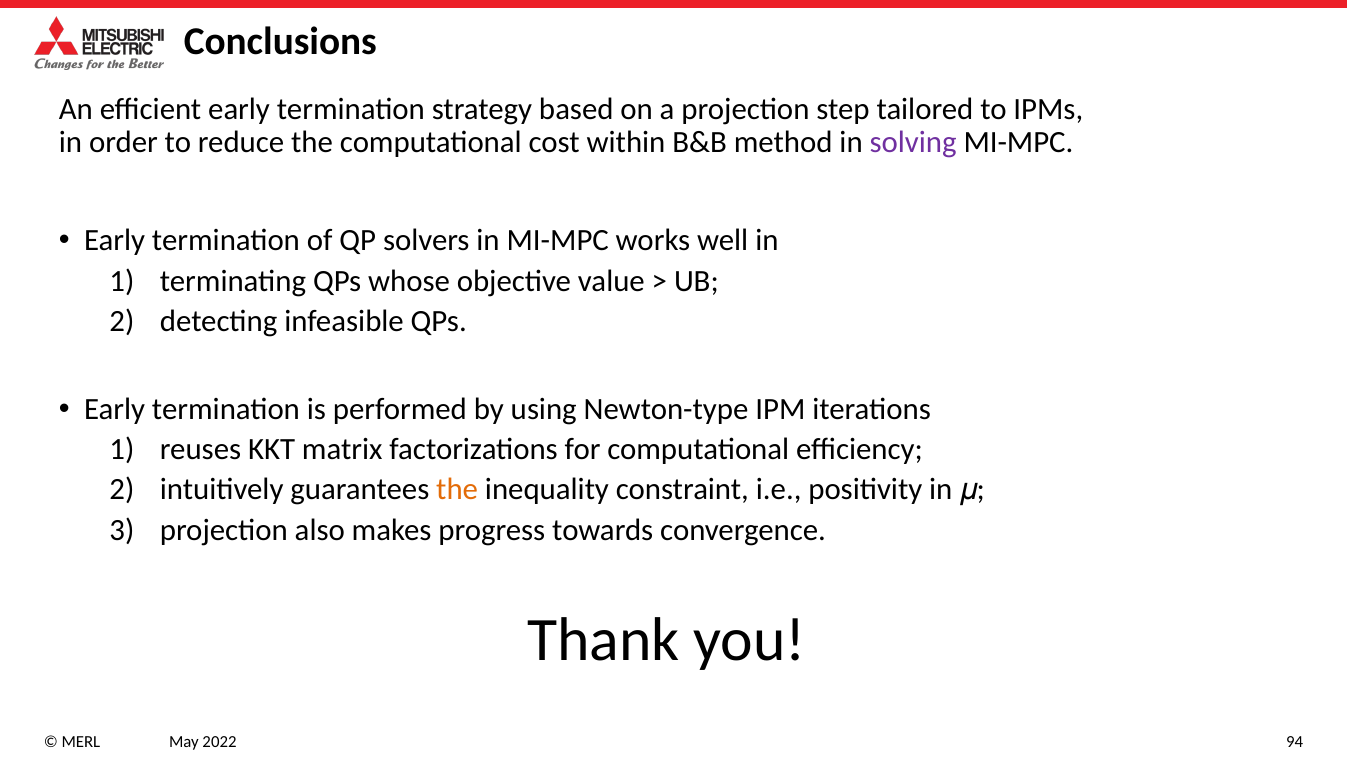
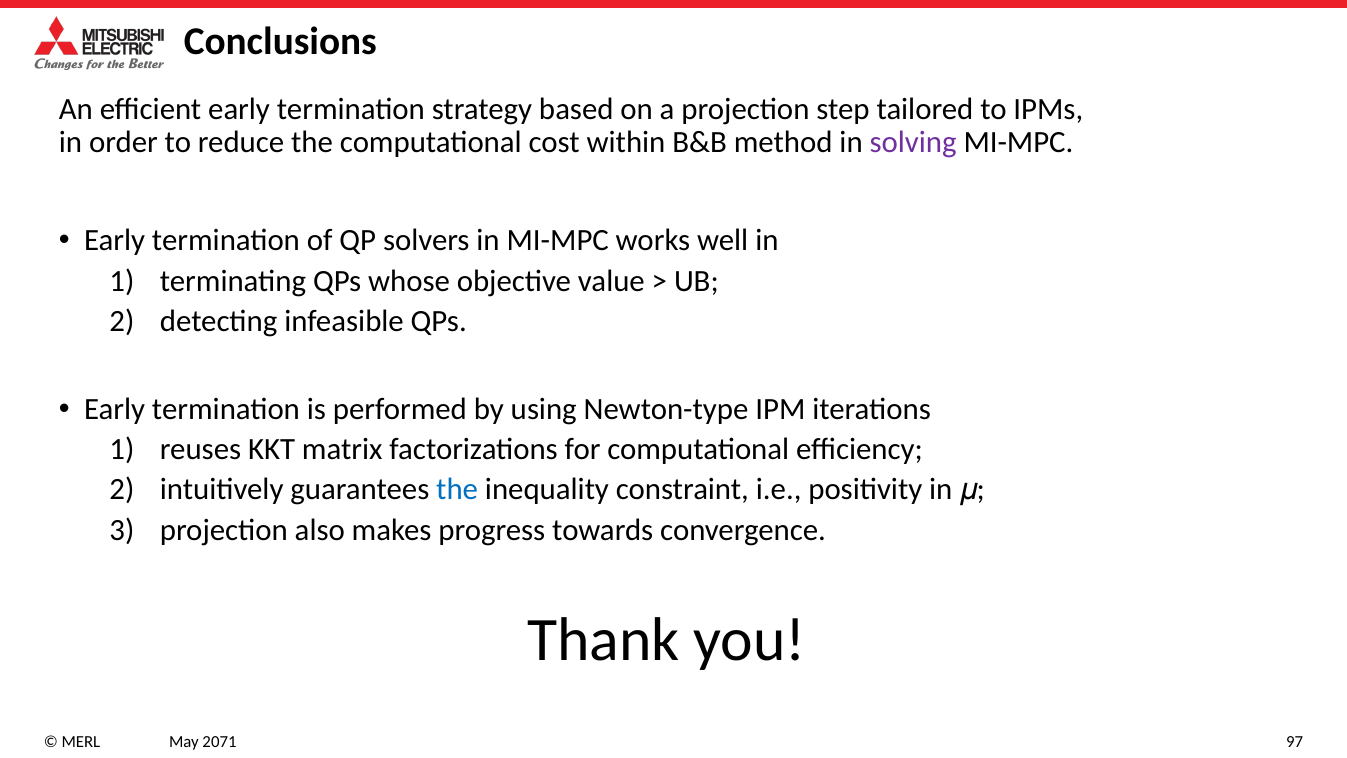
the at (457, 489) colour: orange -> blue
2022: 2022 -> 2071
94: 94 -> 97
